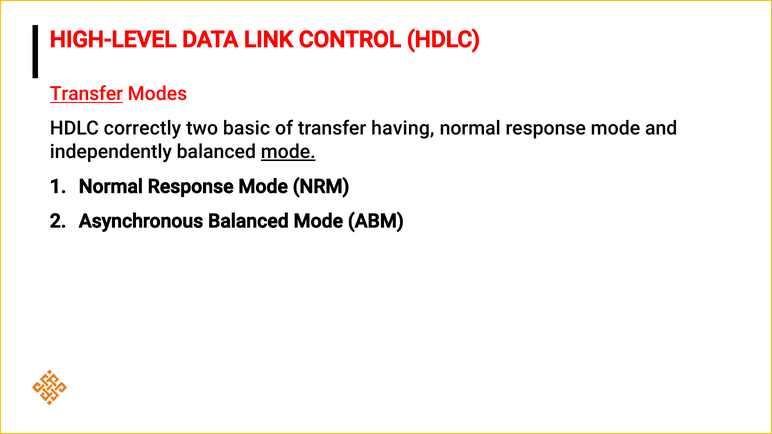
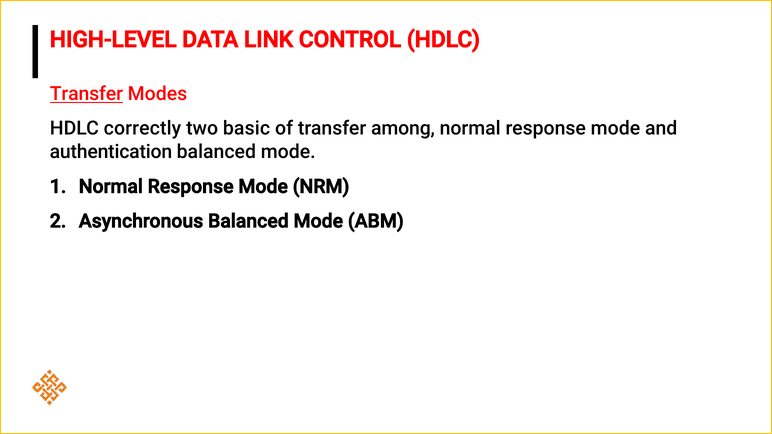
having: having -> among
independently: independently -> authentication
mode at (288, 152) underline: present -> none
